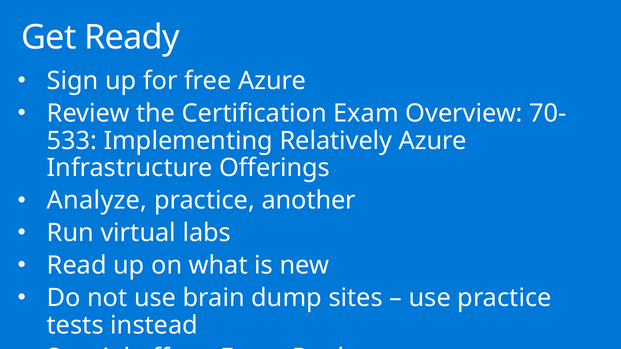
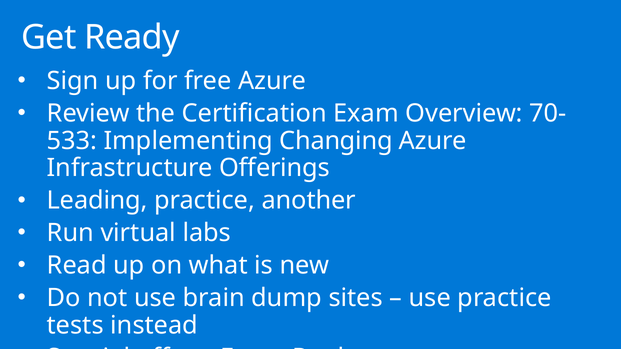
Relatively: Relatively -> Changing
Analyze: Analyze -> Leading
